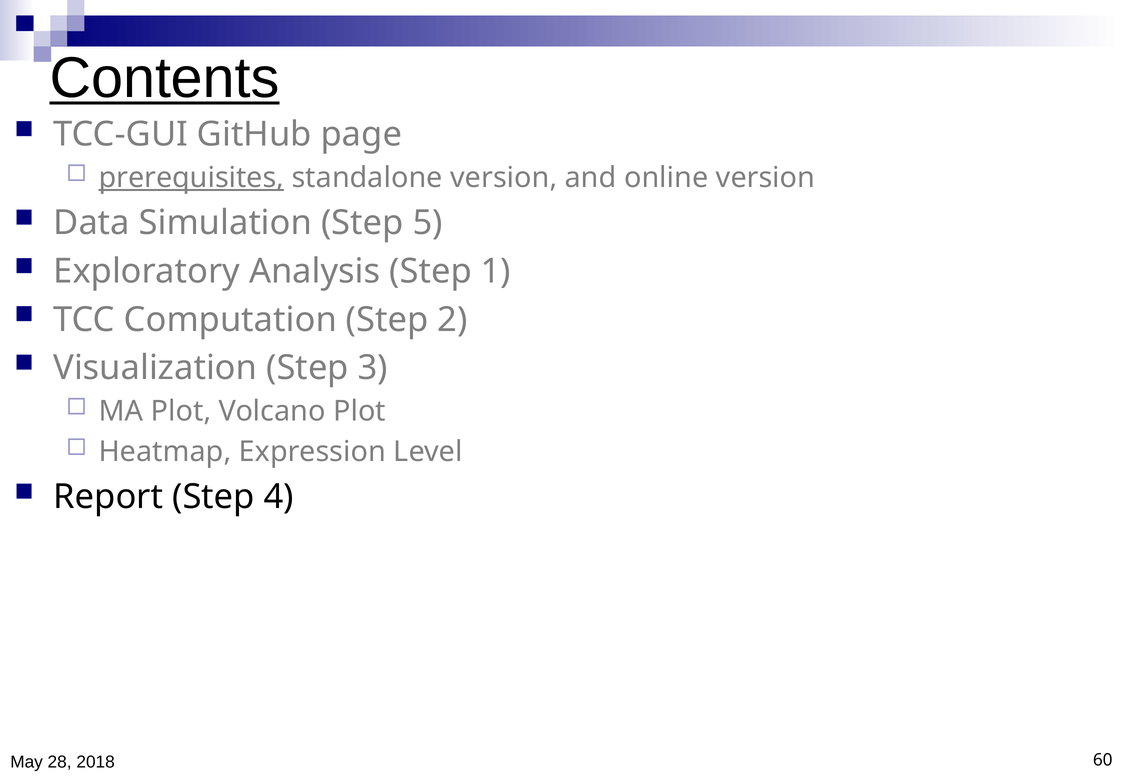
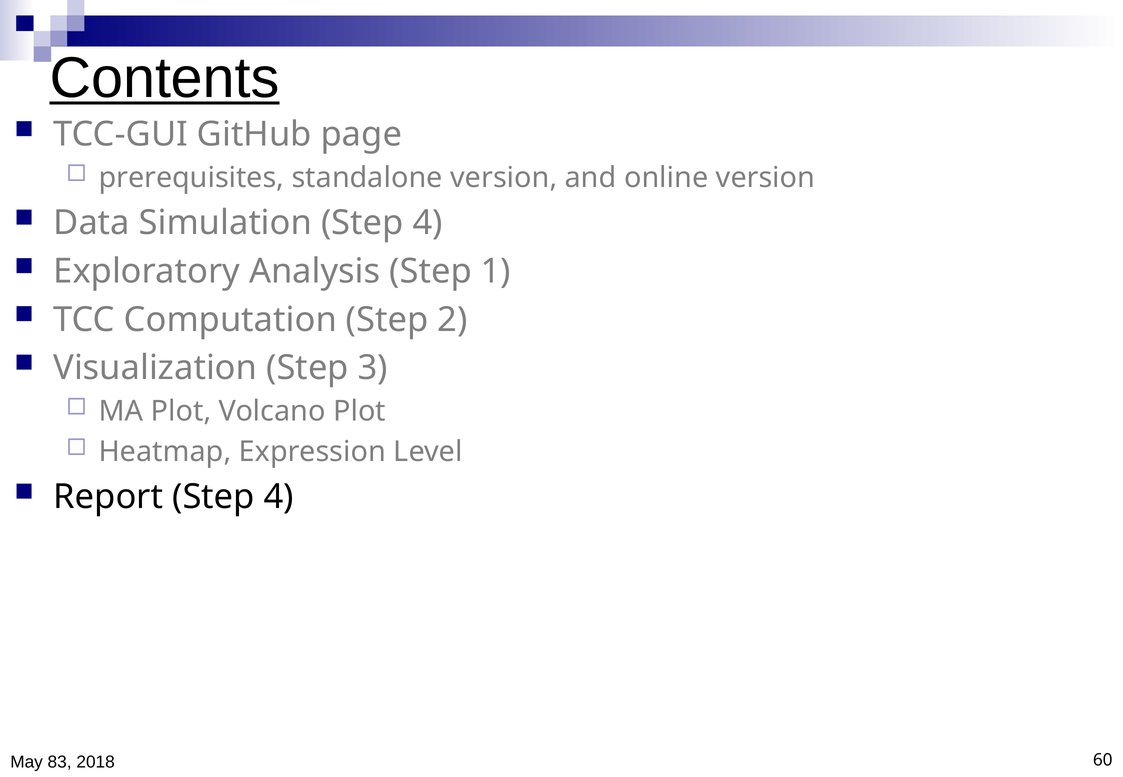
prerequisites underline: present -> none
Simulation Step 5: 5 -> 4
28: 28 -> 83
